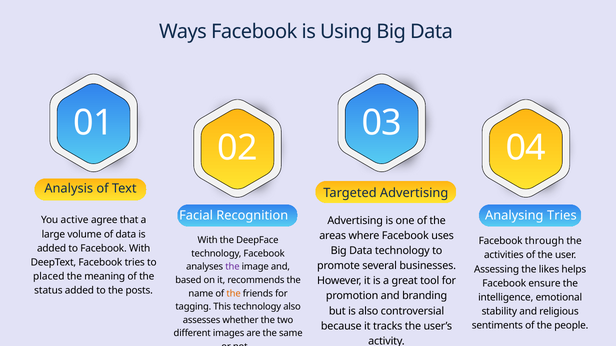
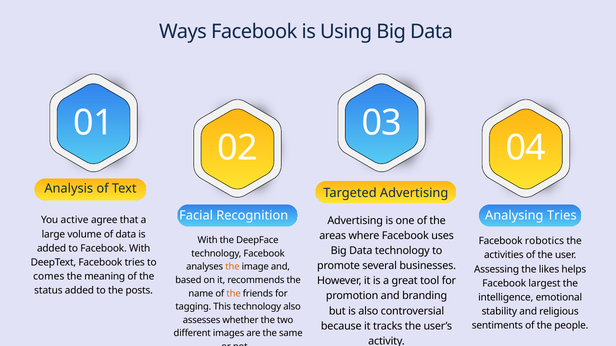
through: through -> robotics
the at (232, 267) colour: purple -> orange
placed: placed -> comes
ensure: ensure -> largest
